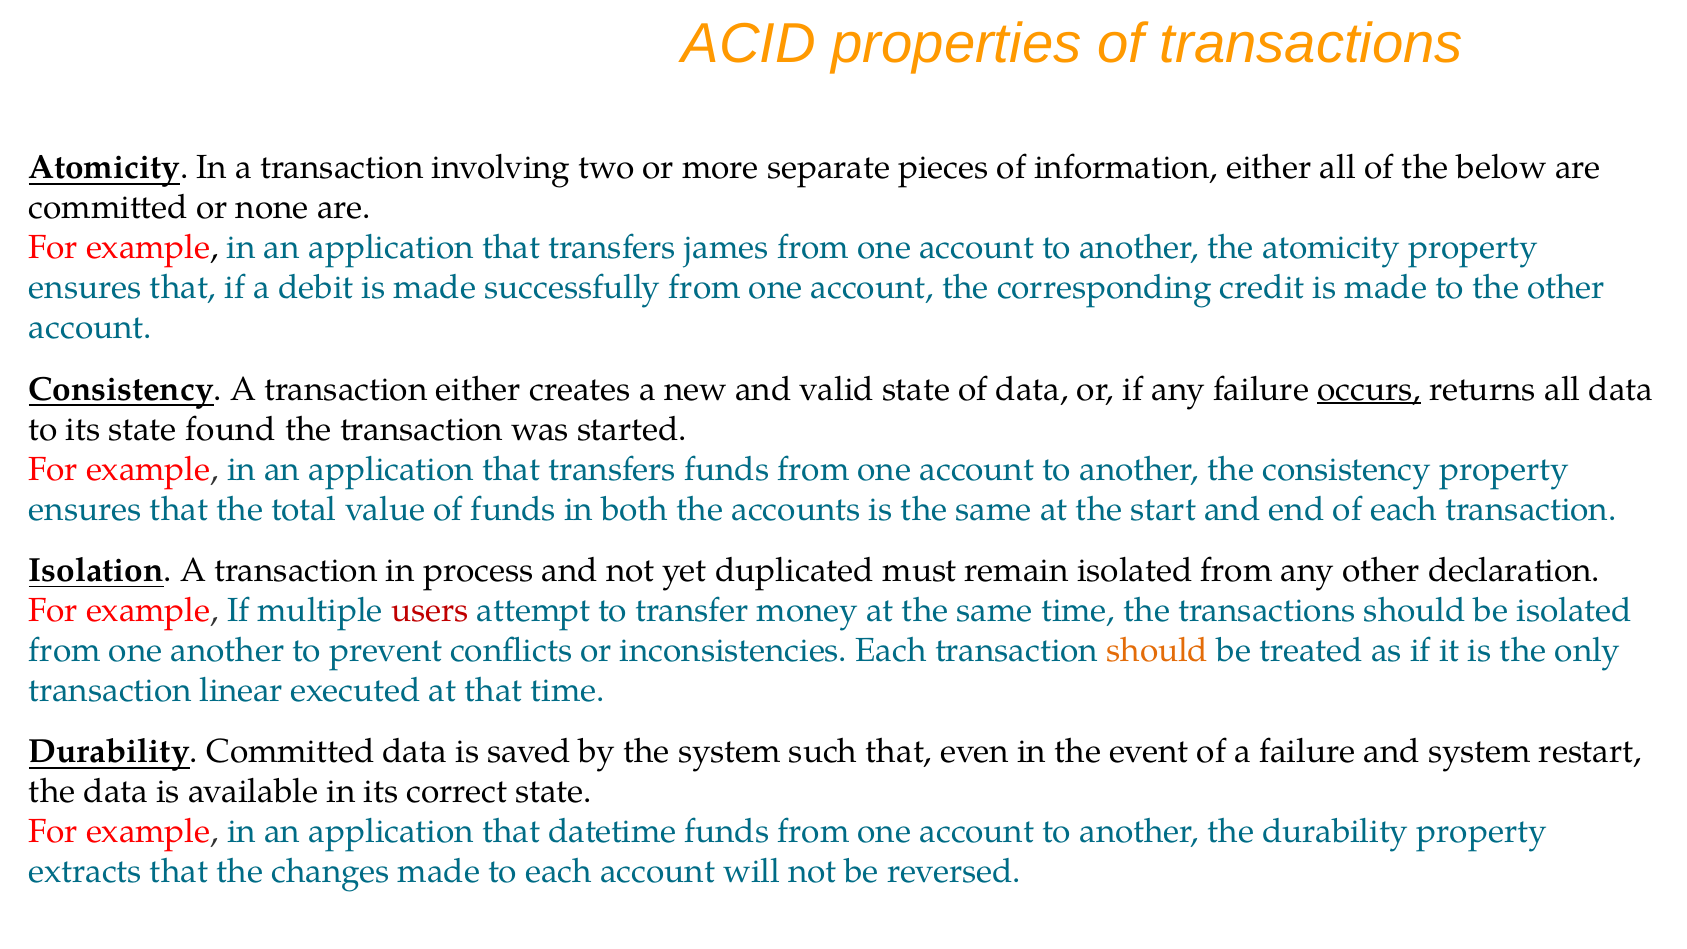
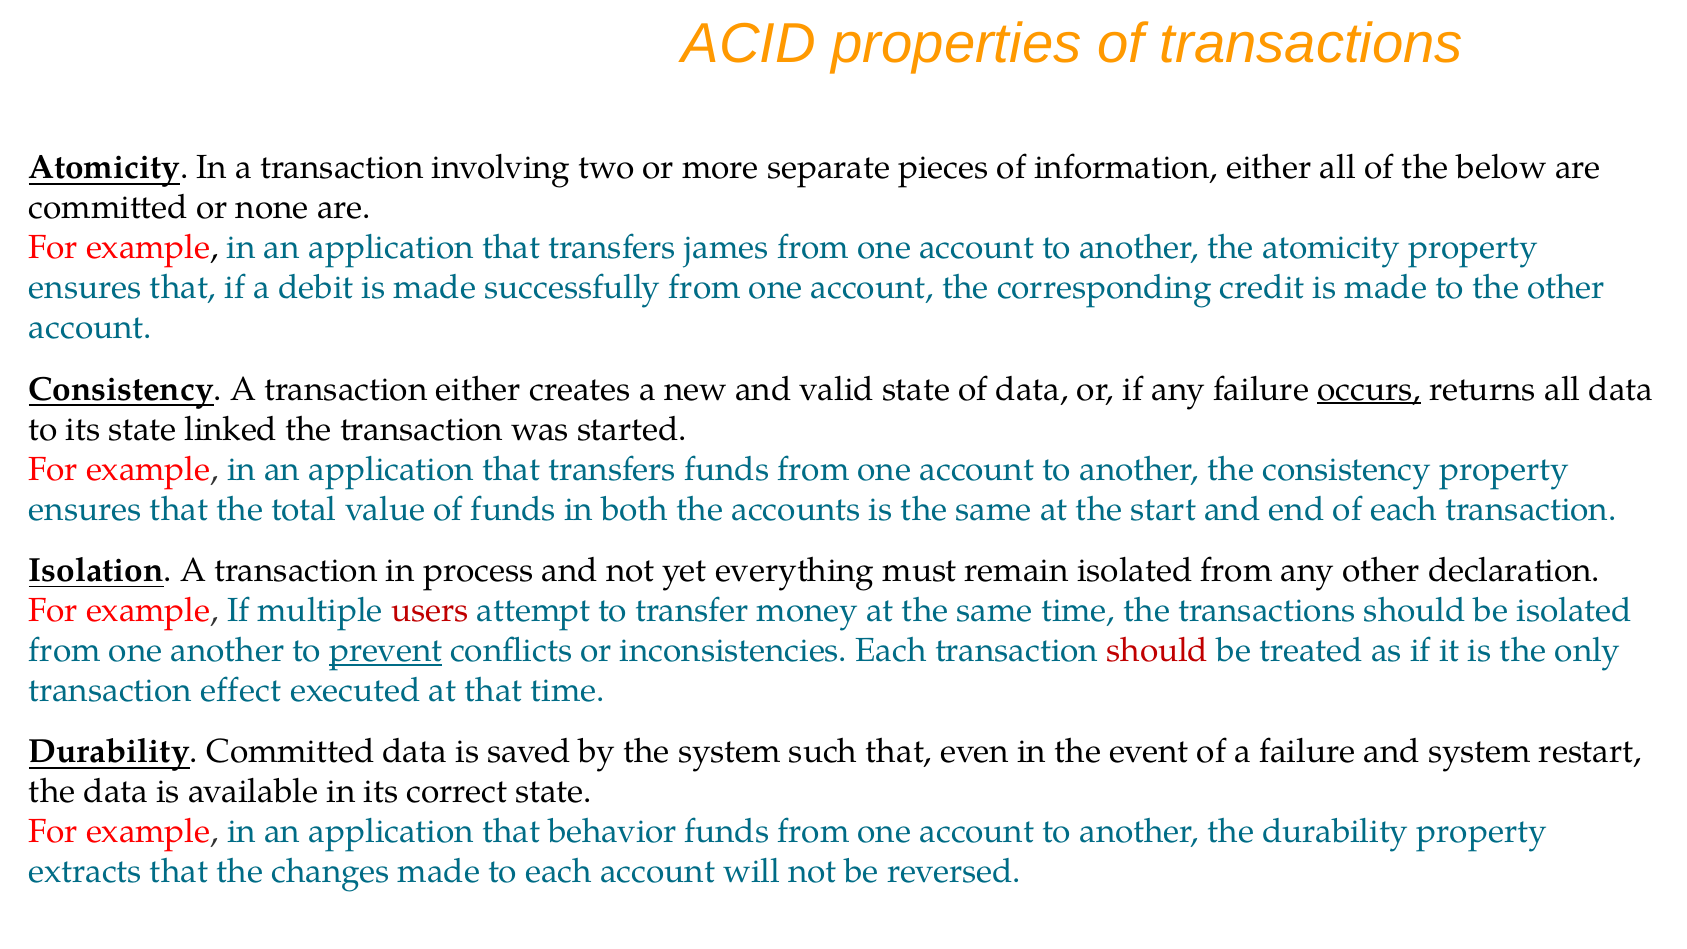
found: found -> linked
duplicated: duplicated -> everything
prevent underline: none -> present
should at (1157, 650) colour: orange -> red
linear: linear -> effect
datetime: datetime -> behavior
